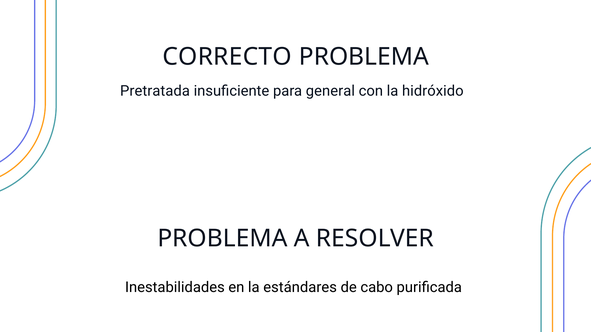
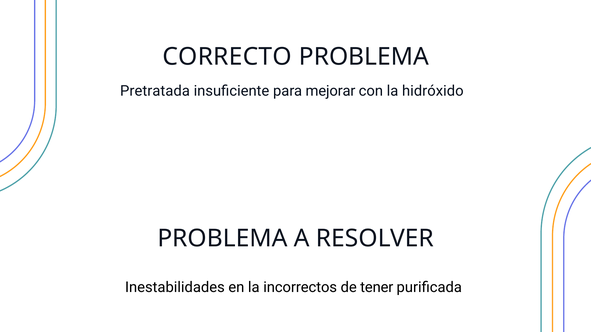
general: general -> mejorar
estándares: estándares -> incorrectos
cabo: cabo -> tener
